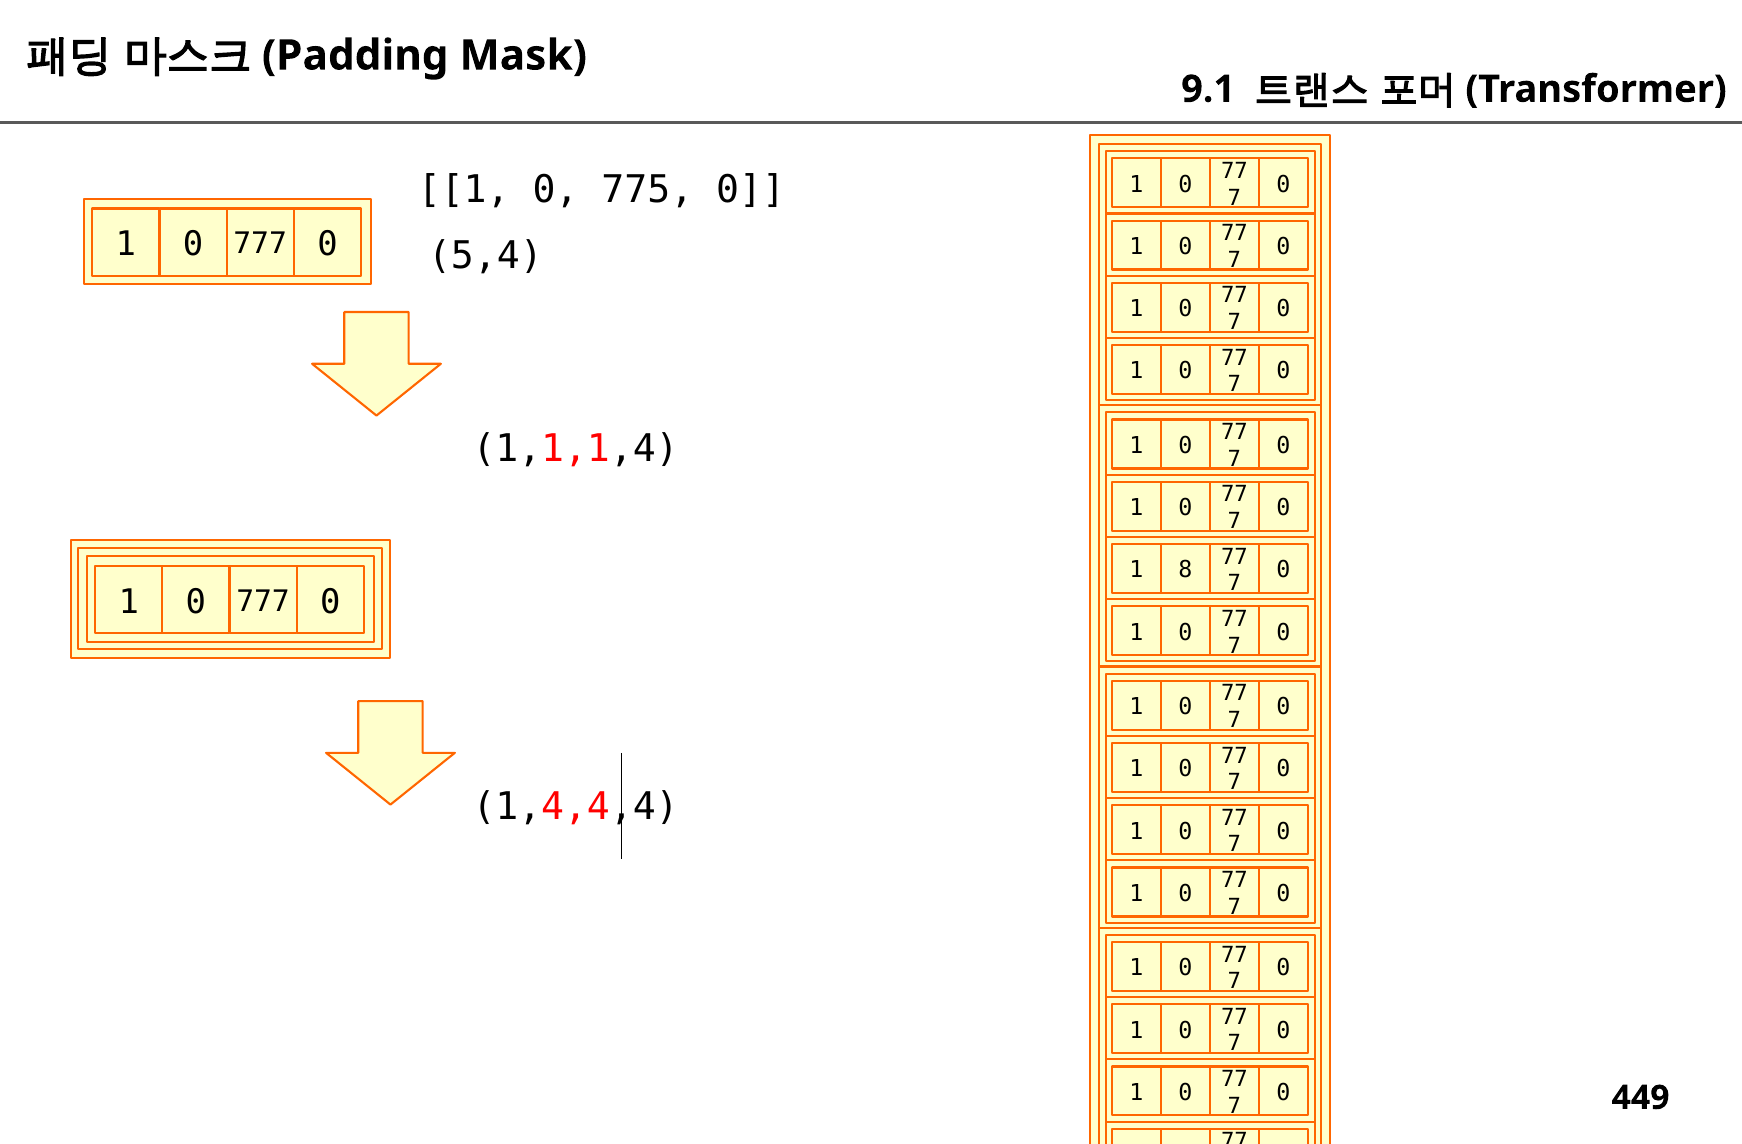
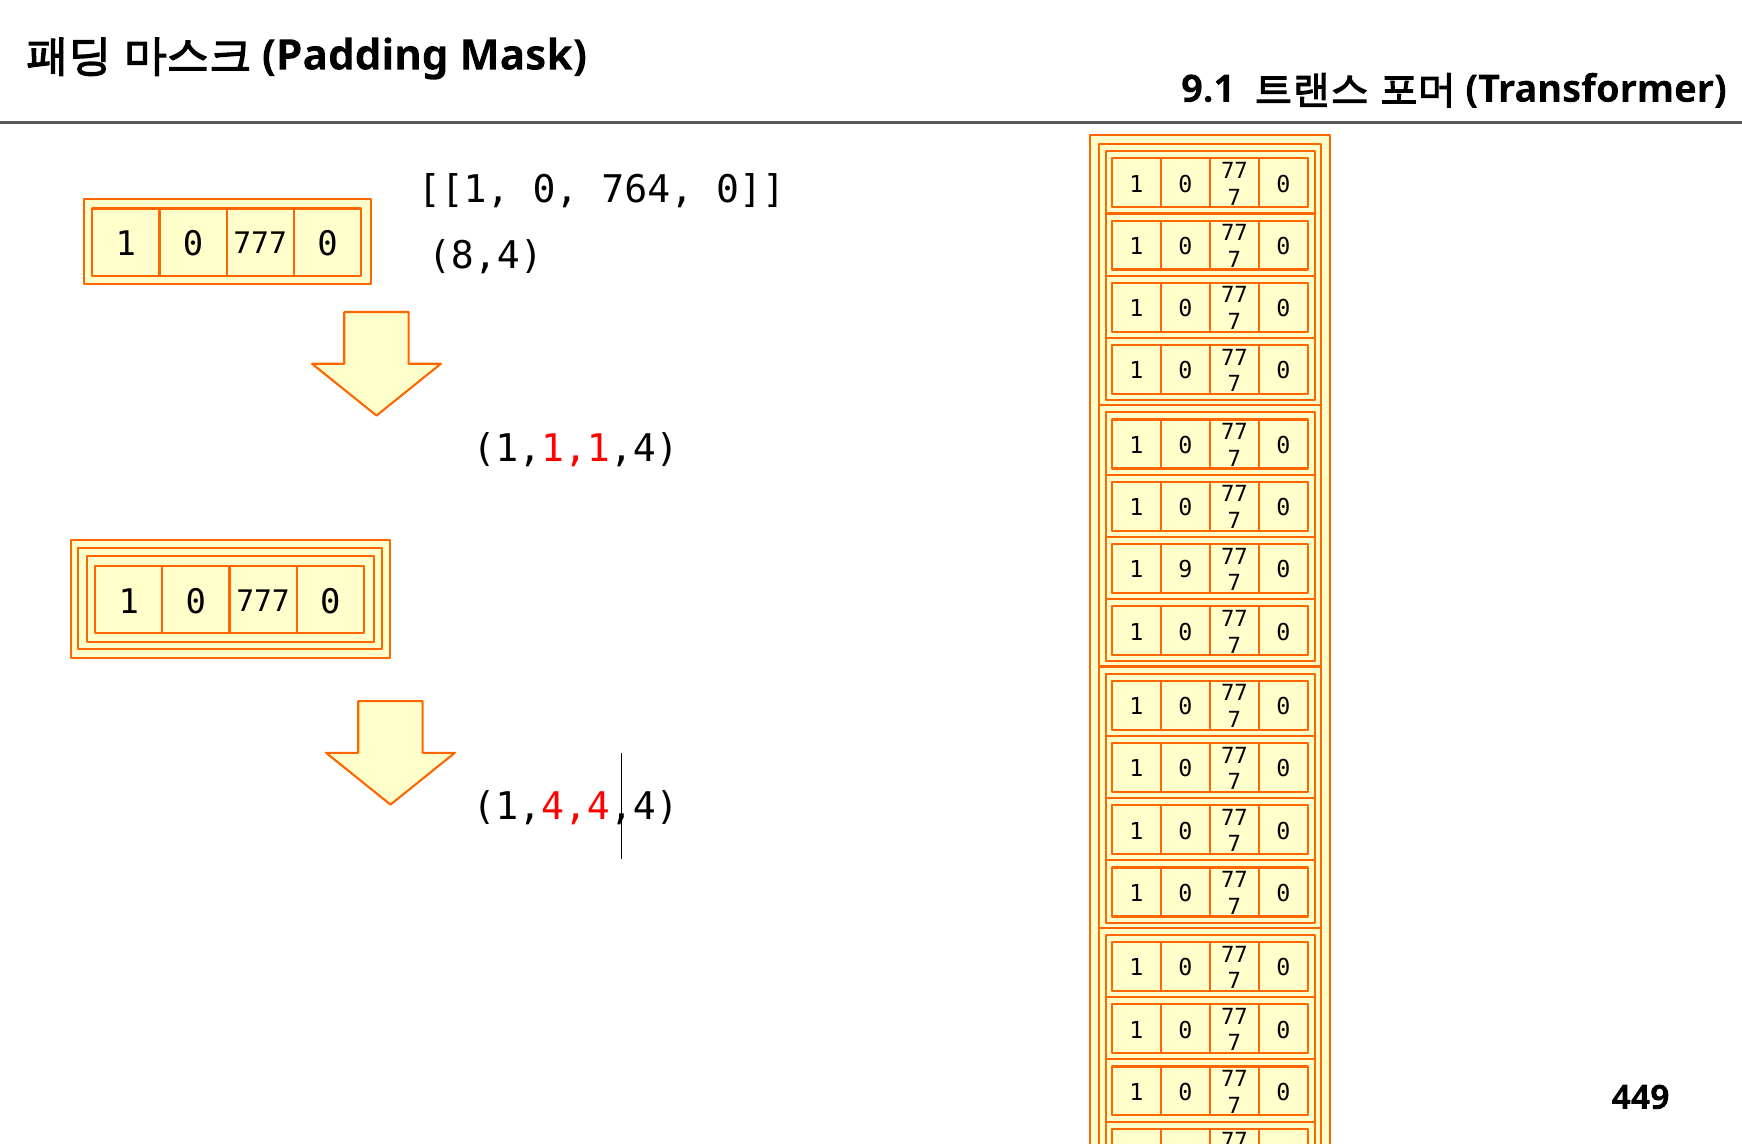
775: 775 -> 764
5,4: 5,4 -> 8,4
8: 8 -> 9
